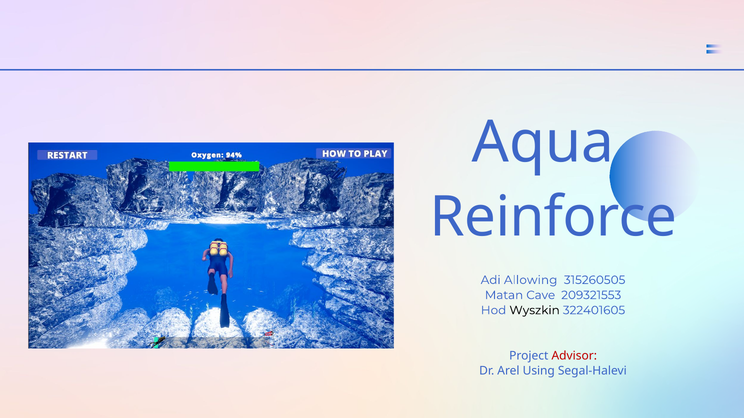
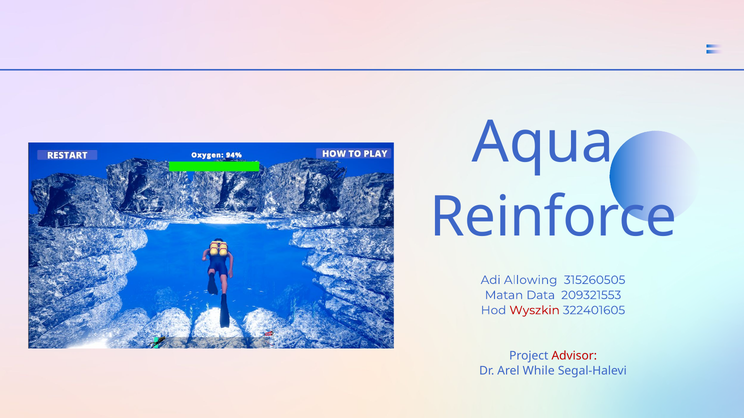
Cave: Cave -> Data
Wyszkin colour: black -> red
Using: Using -> While
